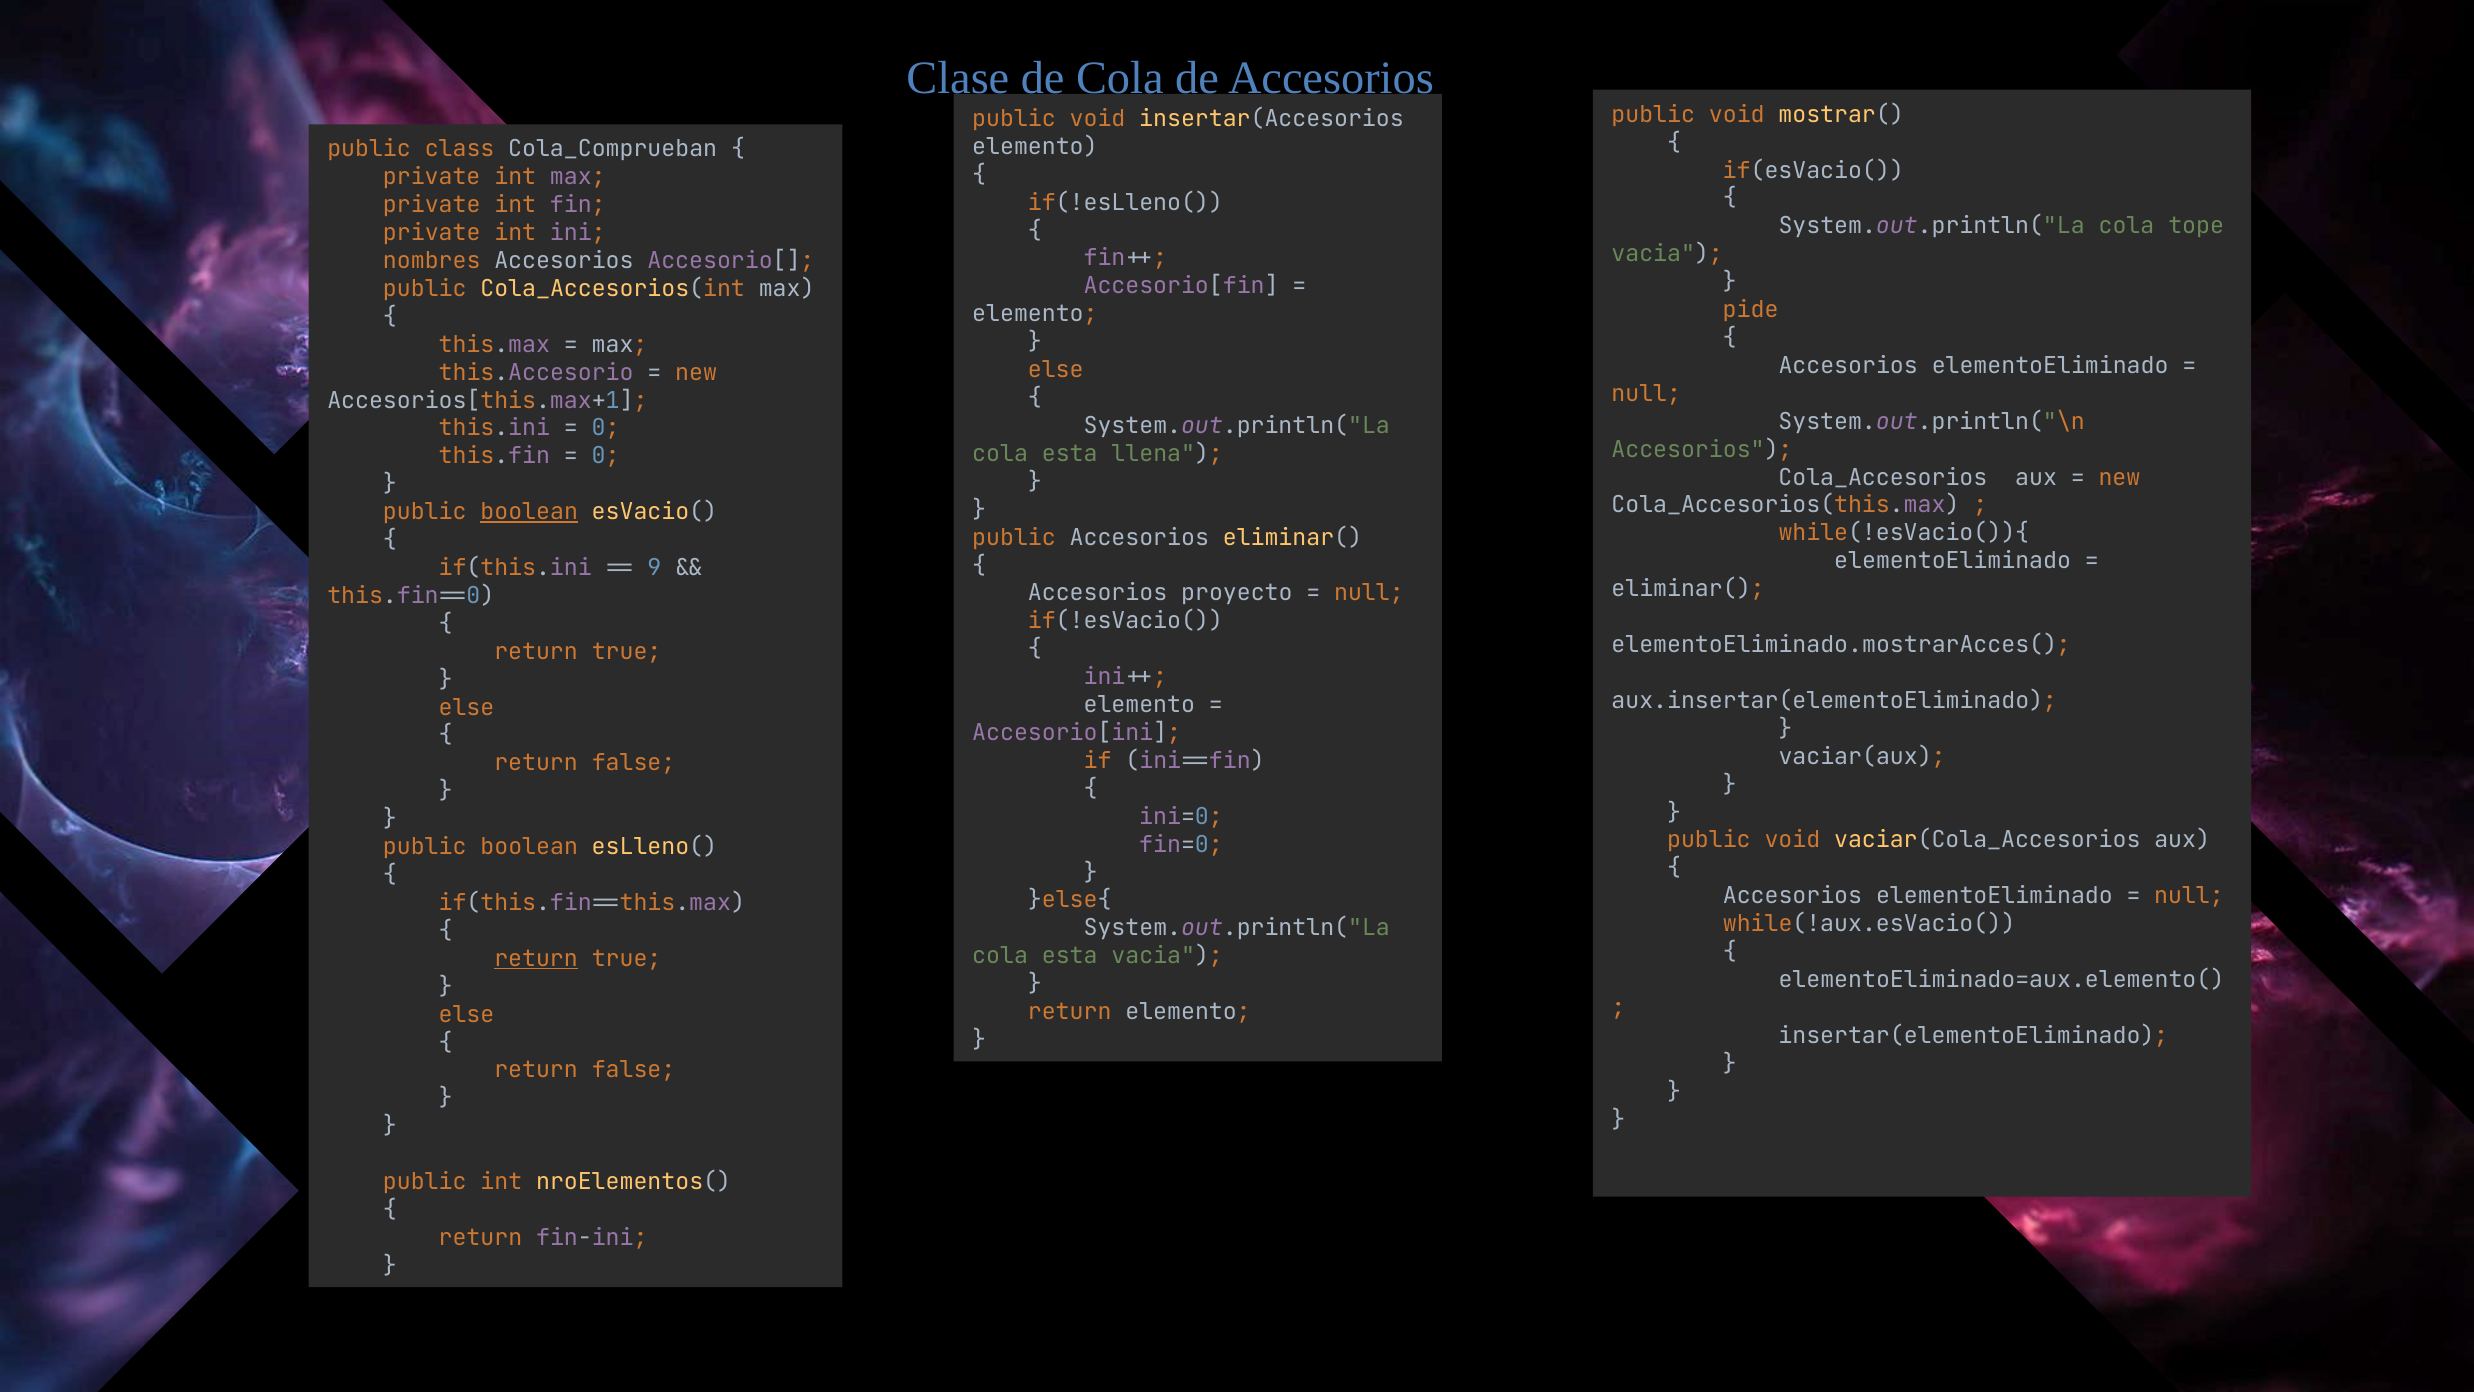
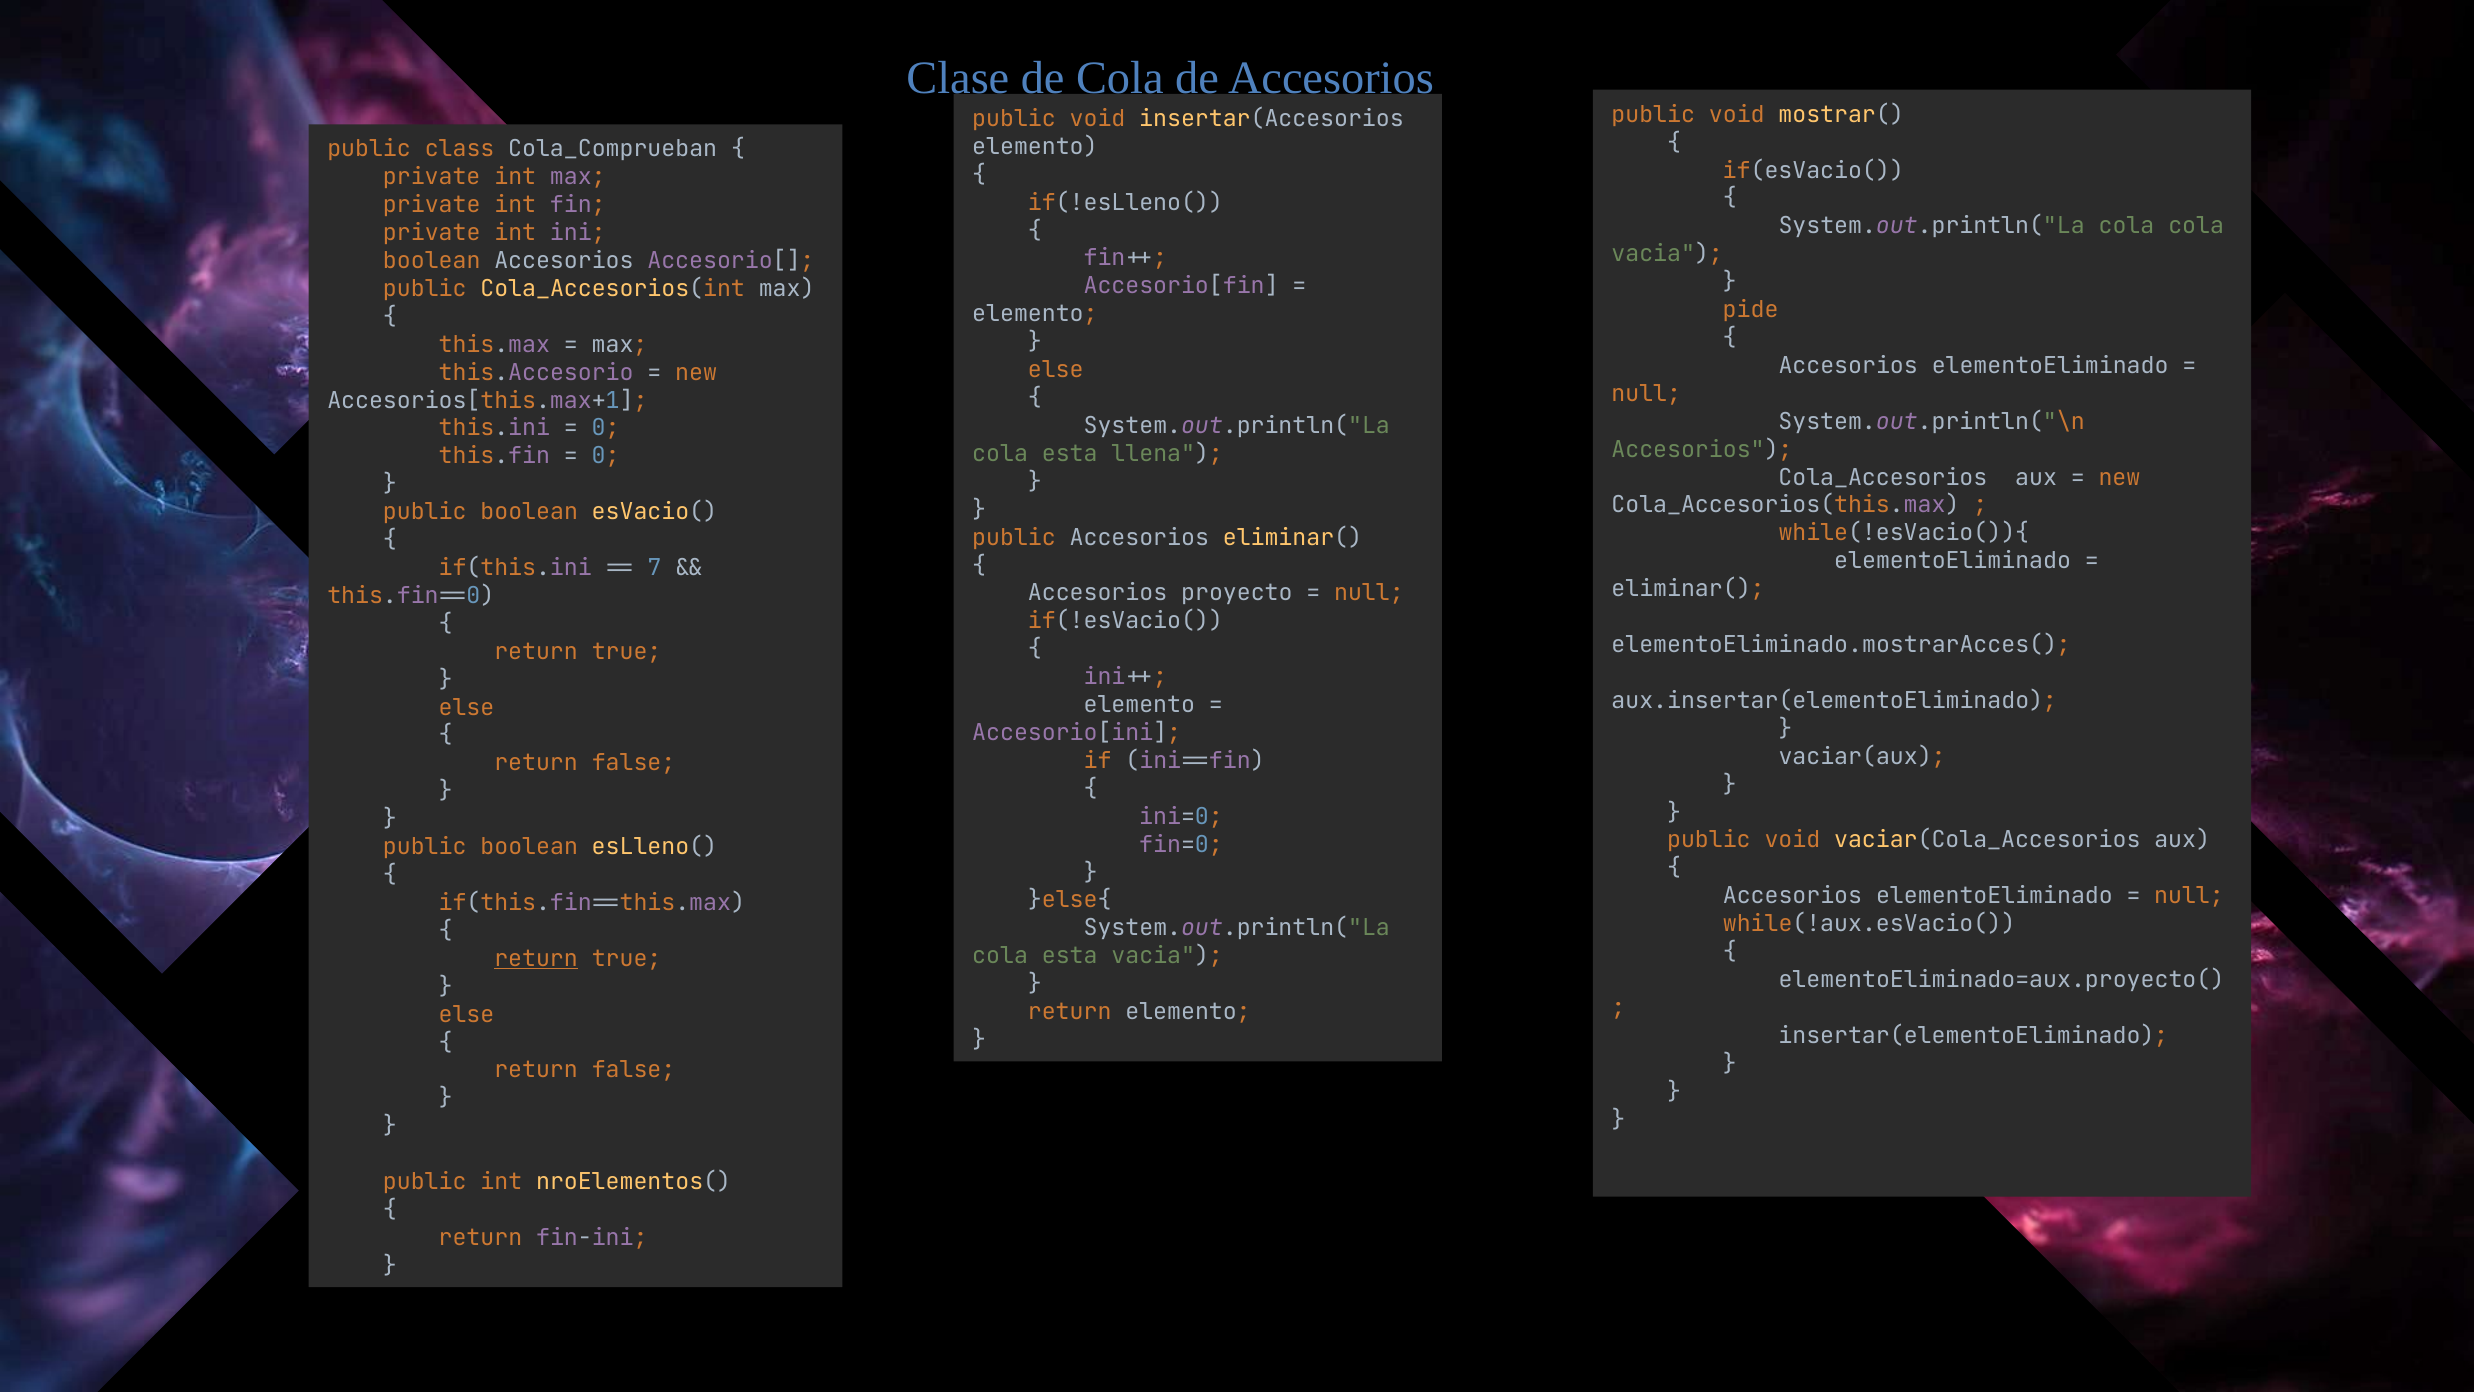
cola tope: tope -> cola
nombres at (432, 261): nombres -> boolean
boolean at (529, 512) underline: present -> none
9: 9 -> 7
elementoEliminado=aux.elemento(: elementoEliminado=aux.elemento( -> elementoEliminado=aux.proyecto(
